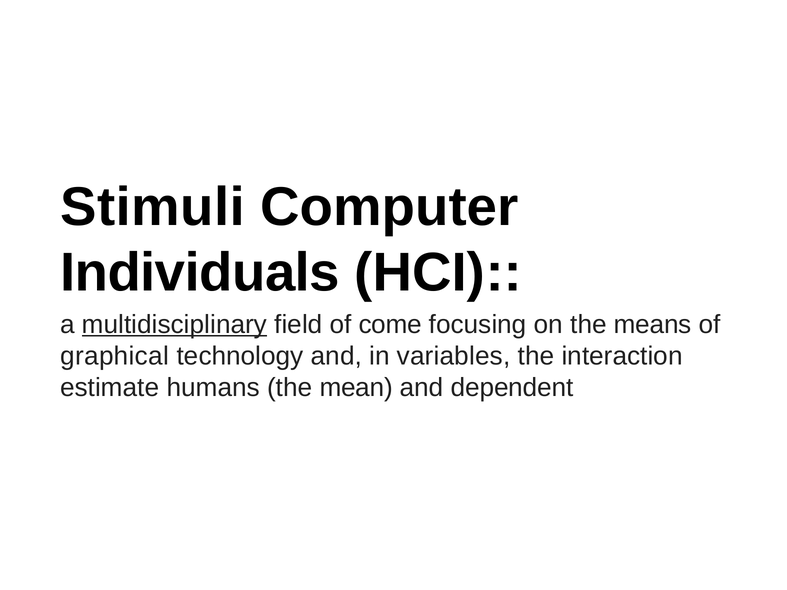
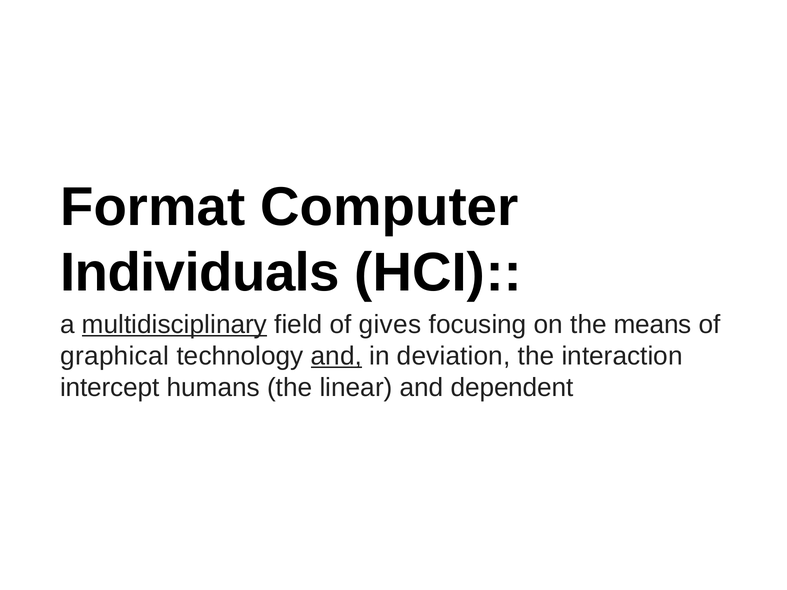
Stimuli: Stimuli -> Format
come: come -> gives
and at (336, 356) underline: none -> present
variables: variables -> deviation
estimate: estimate -> intercept
mean: mean -> linear
